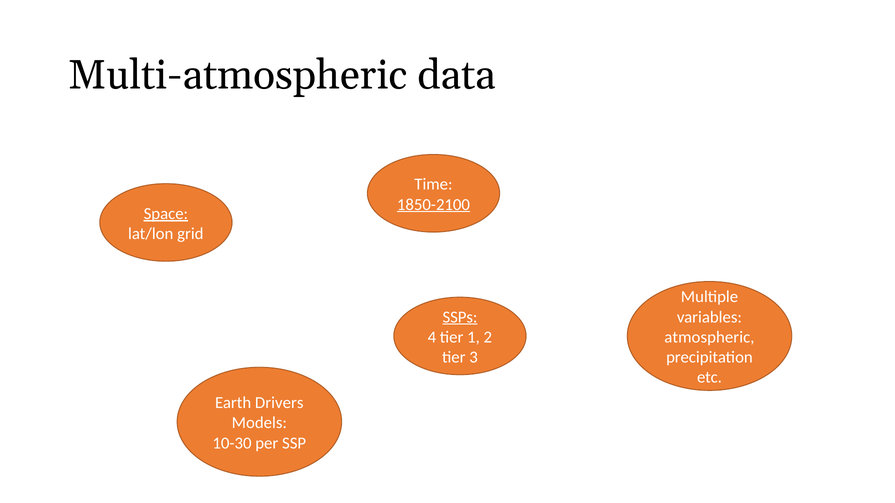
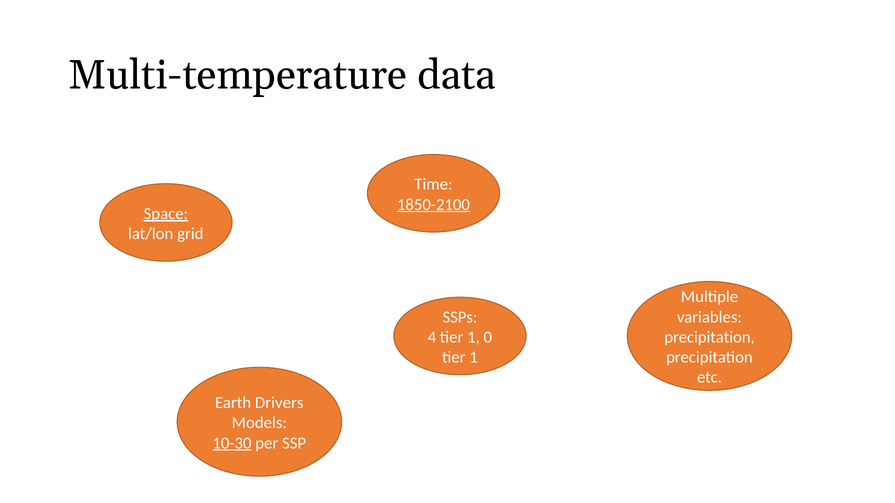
Multi-atmospheric: Multi-atmospheric -> Multi-temperature
SSPs underline: present -> none
2: 2 -> 0
atmospheric at (709, 337): atmospheric -> precipitation
3 at (474, 358): 3 -> 1
10-30 underline: none -> present
